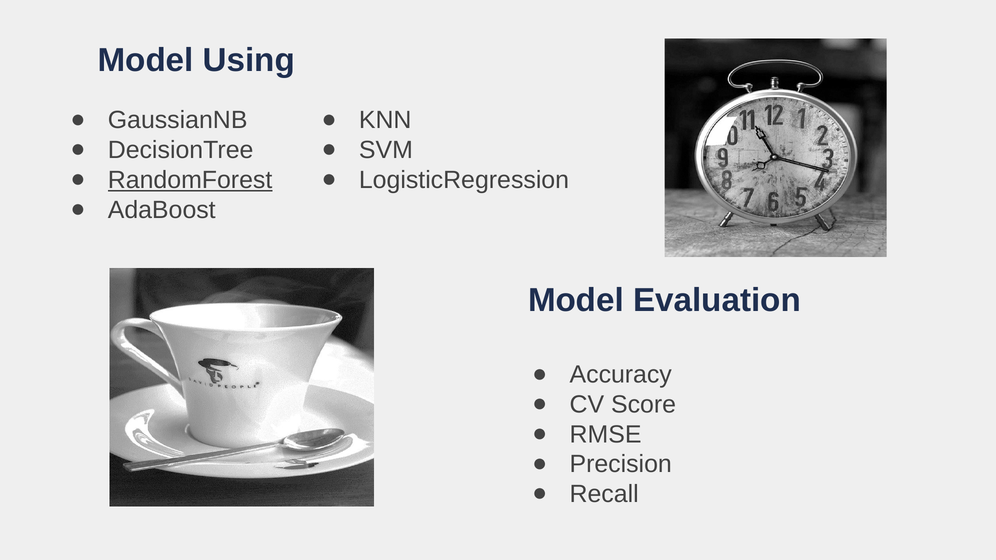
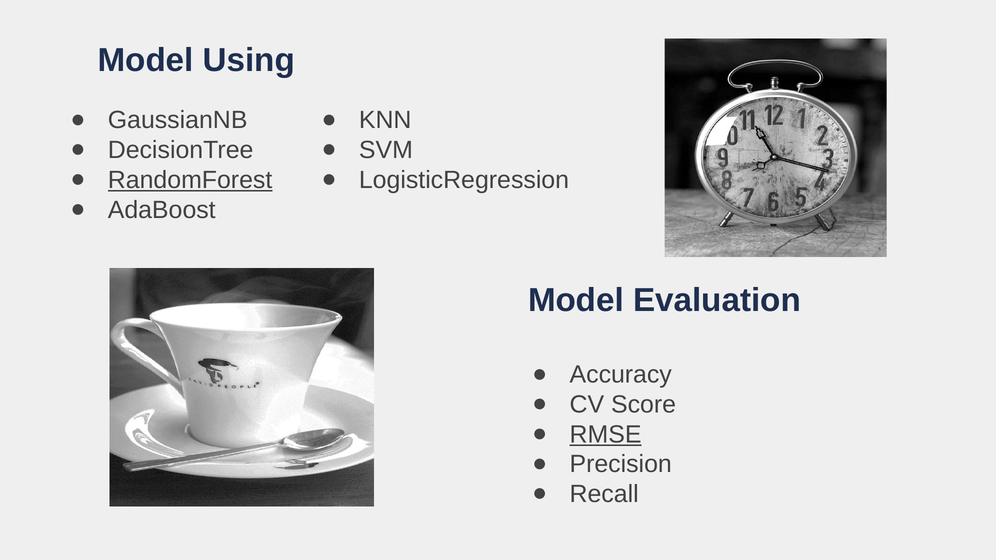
RMSE underline: none -> present
